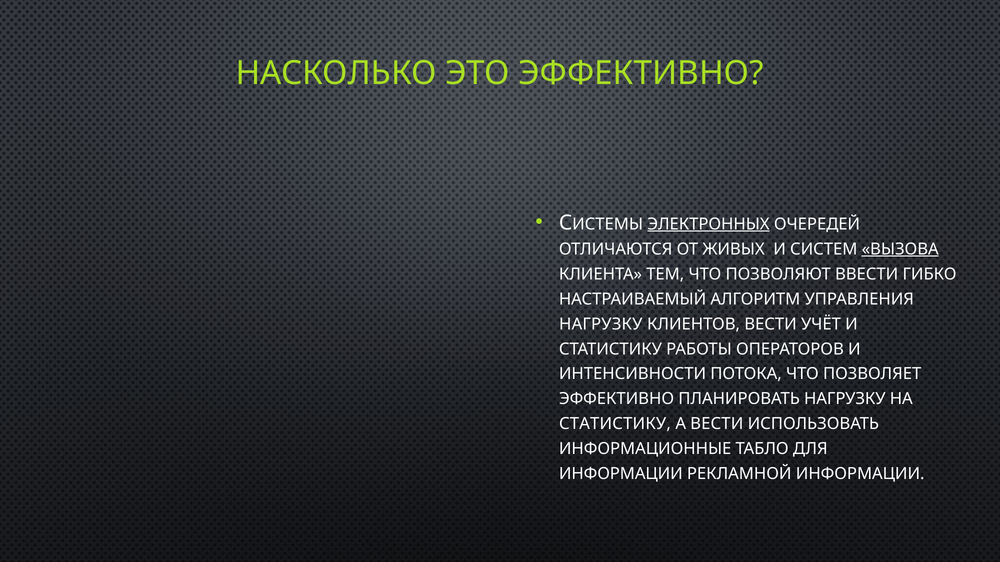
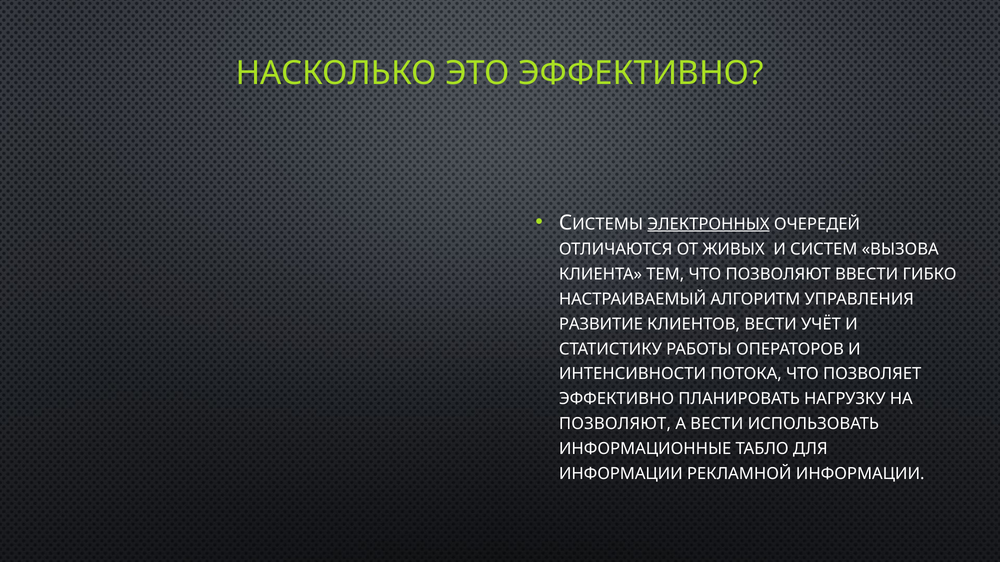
ВЫЗОВА underline: present -> none
НАГРУЗКУ at (601, 324): НАГРУЗКУ -> РАЗВИТИЕ
СТАТИСТИКУ at (615, 424): СТАТИСТИКУ -> ПОЗВОЛЯЮТ
